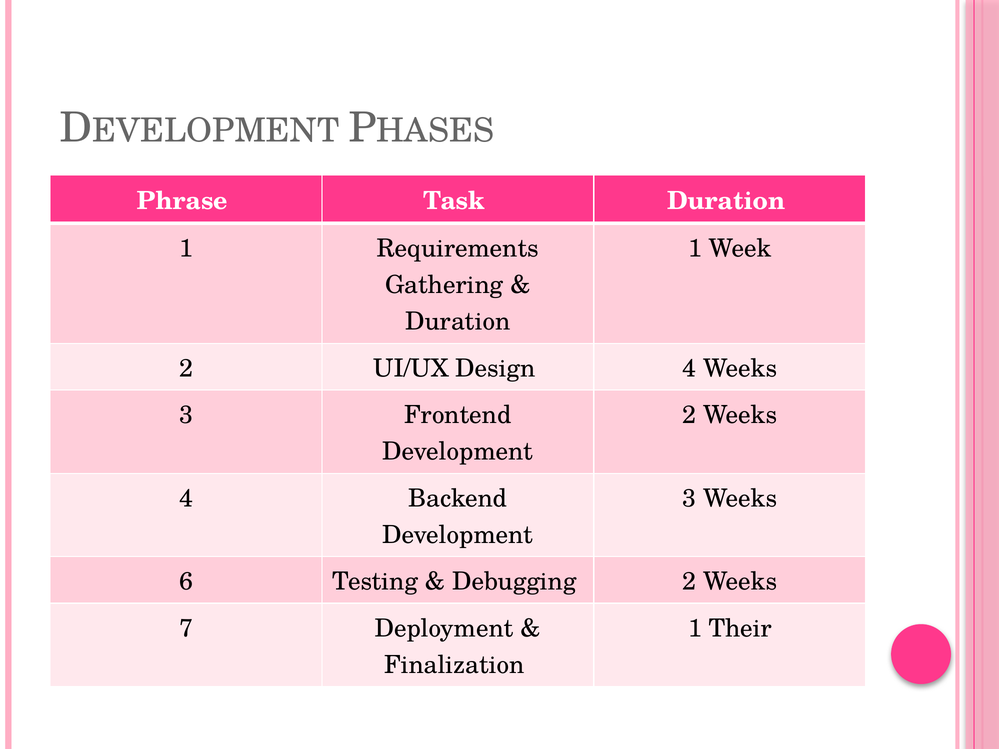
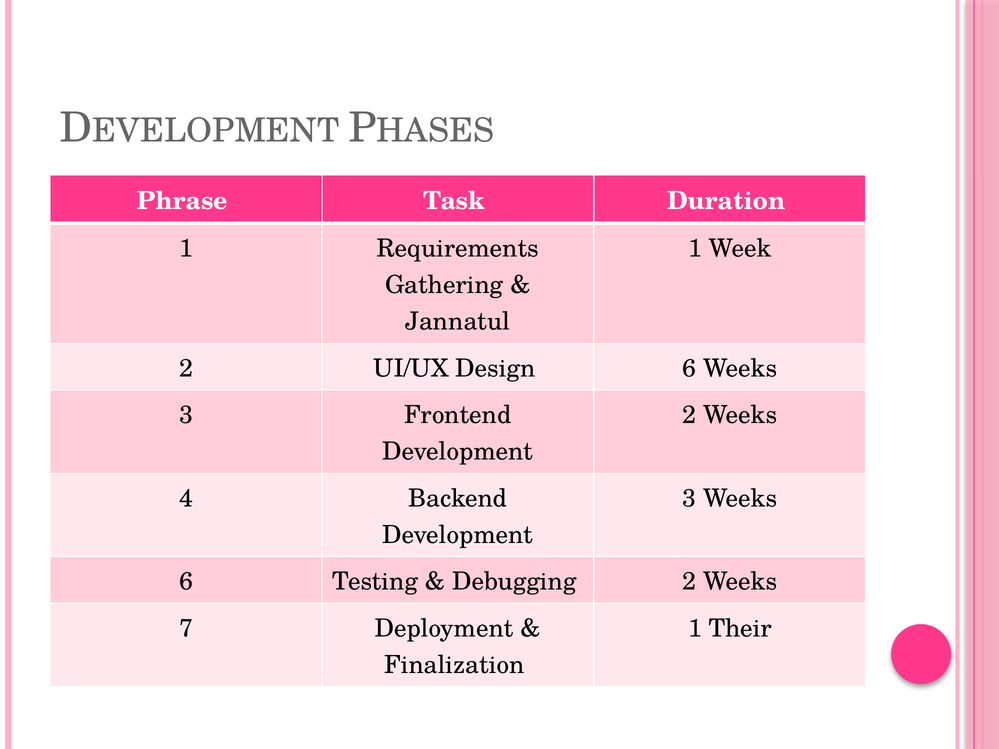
Duration at (458, 322): Duration -> Jannatul
Design 4: 4 -> 6
